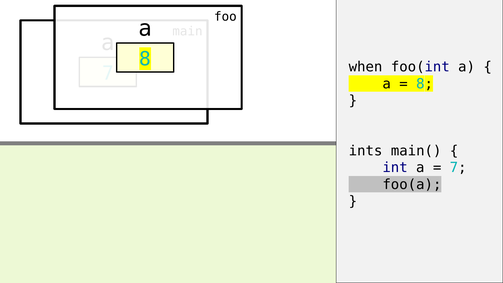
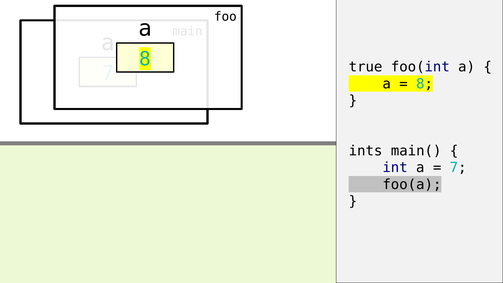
when: when -> true
